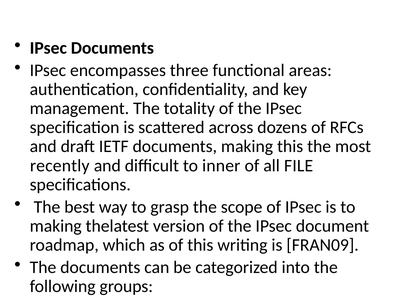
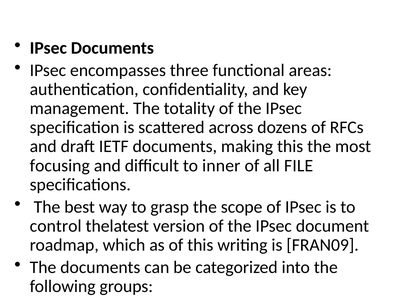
recently: recently -> focusing
making at (56, 226): making -> control
